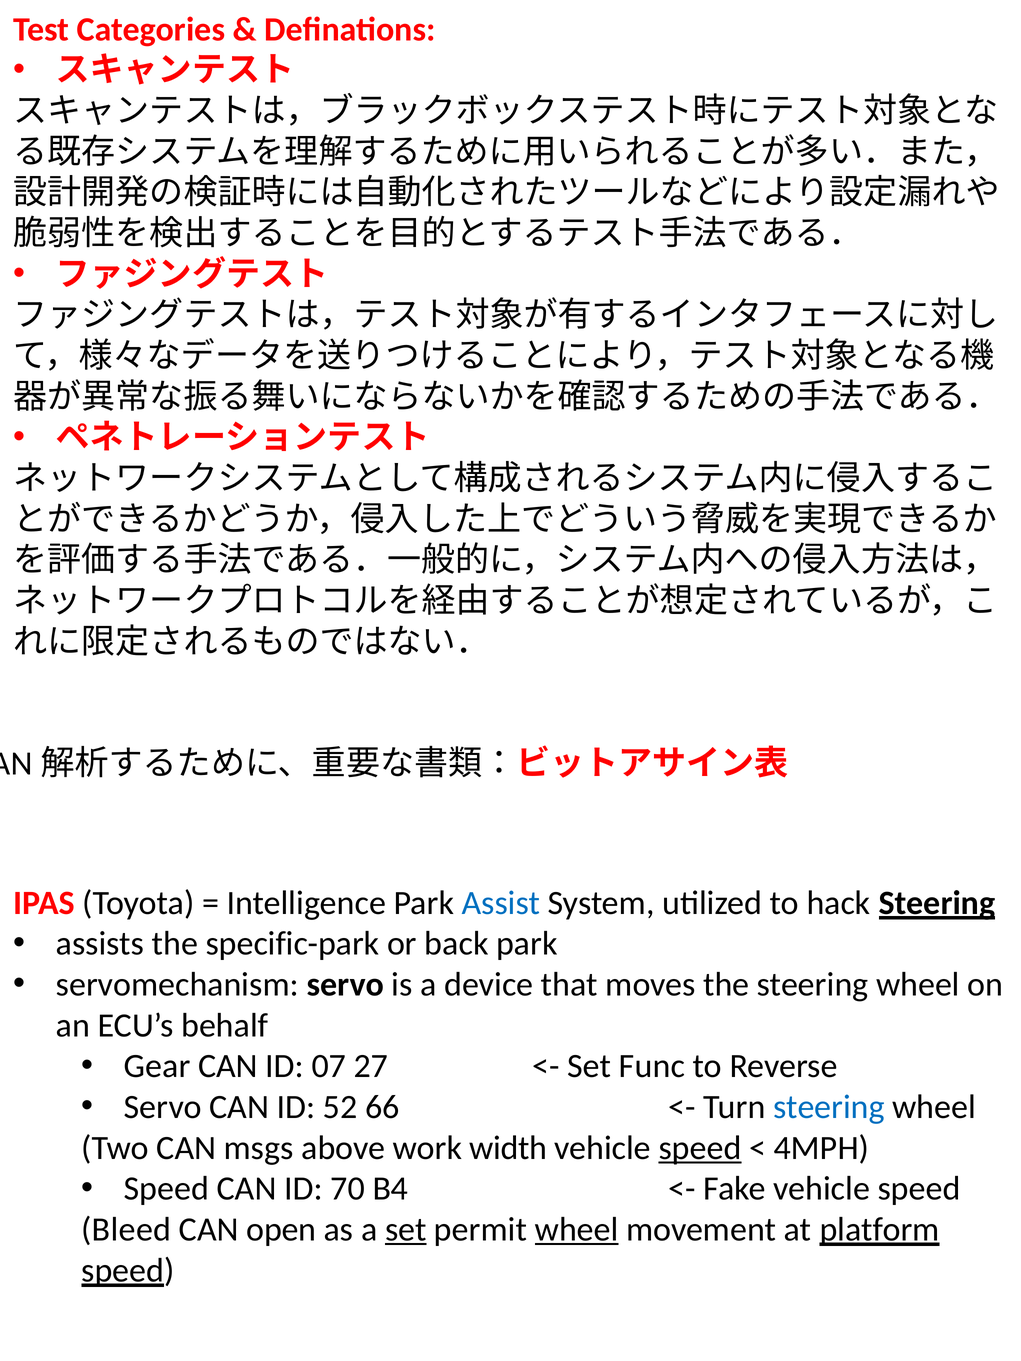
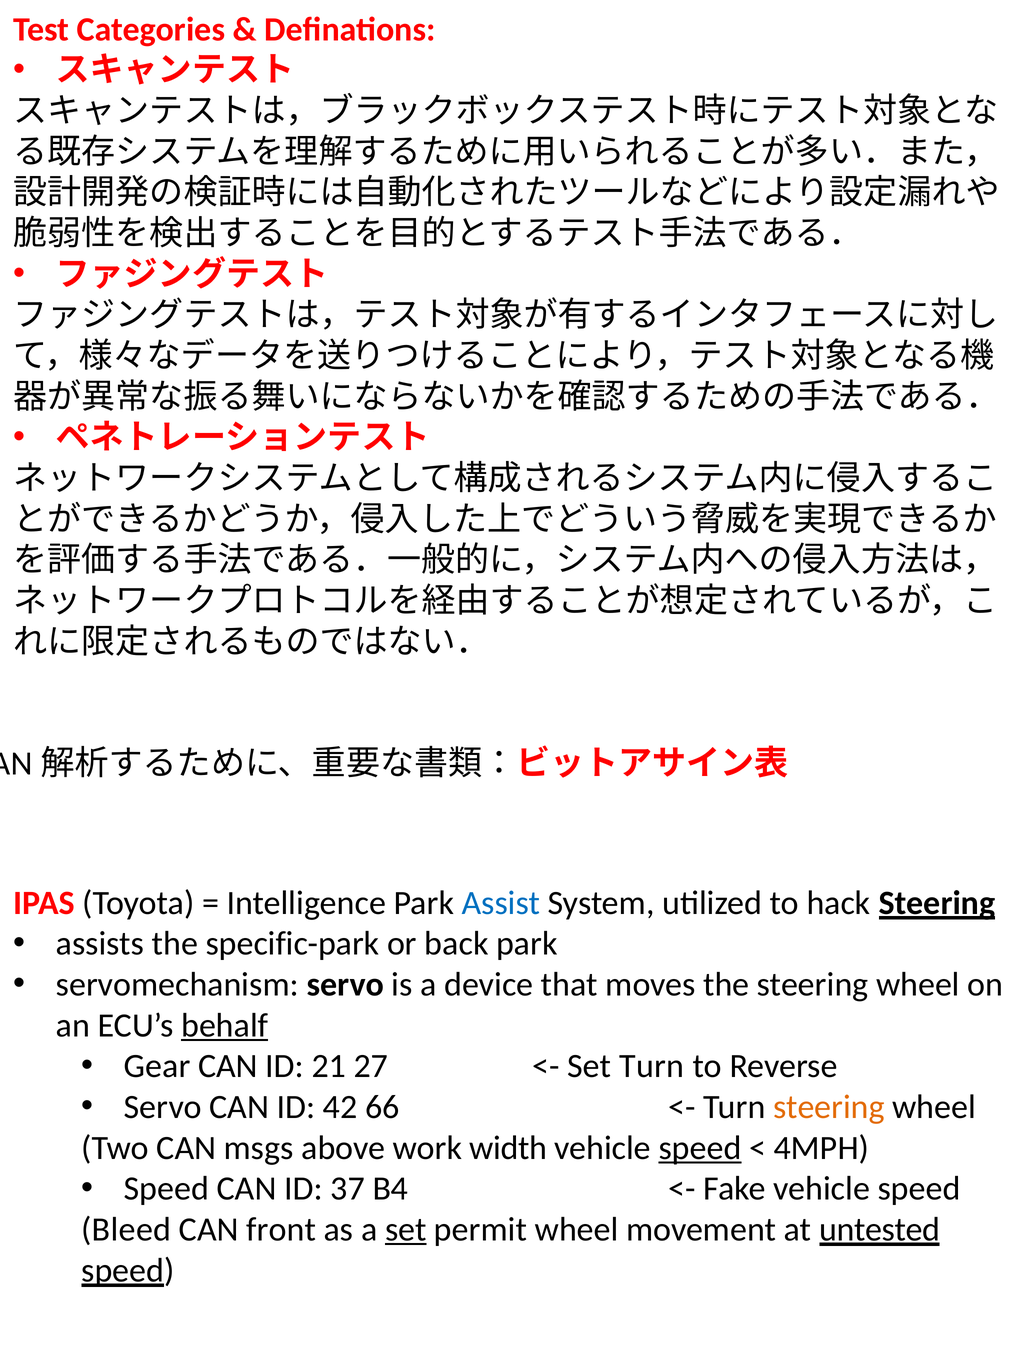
behalf underline: none -> present
07: 07 -> 21
Set Func: Func -> Turn
52: 52 -> 42
steering at (829, 1107) colour: blue -> orange
70: 70 -> 37
open: open -> front
wheel at (577, 1230) underline: present -> none
platform: platform -> untested
